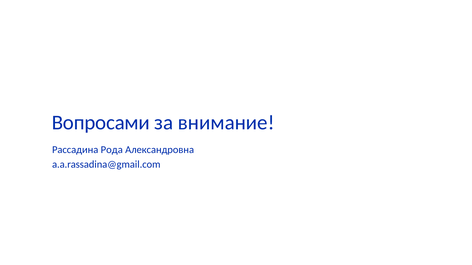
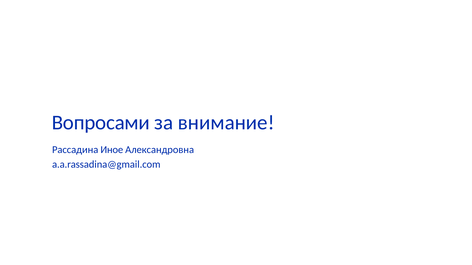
Рода: Рода -> Иное
